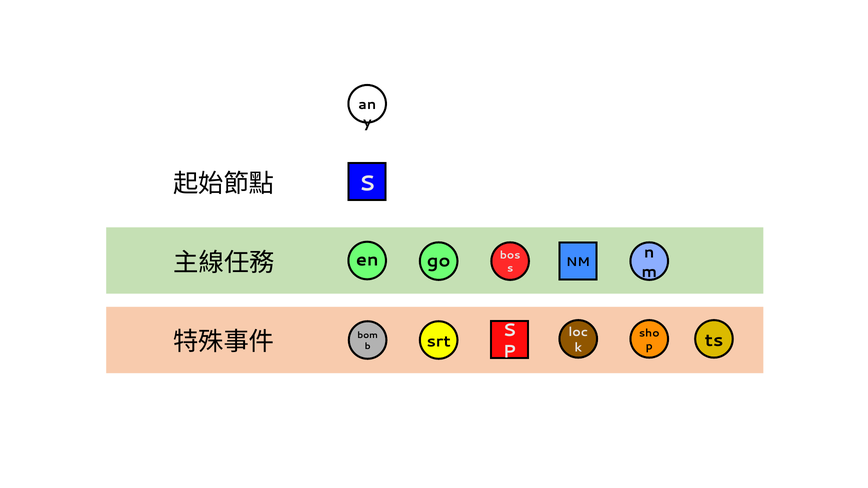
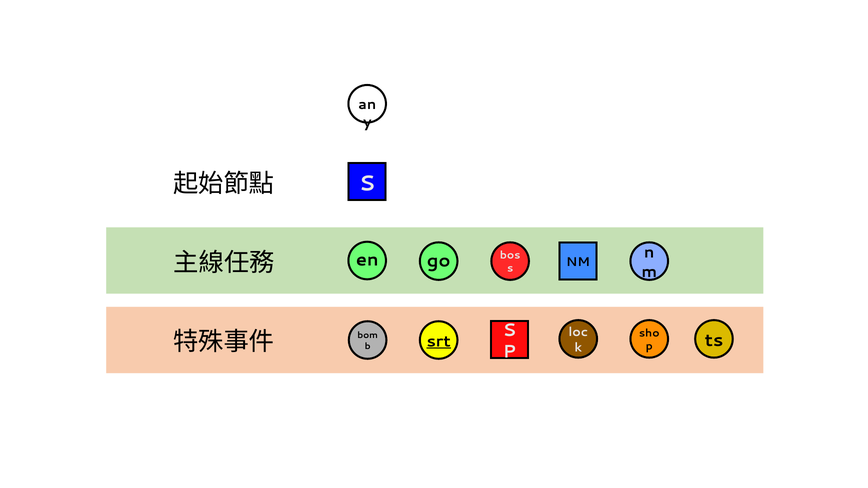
srt underline: none -> present
